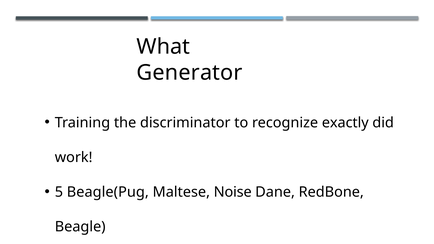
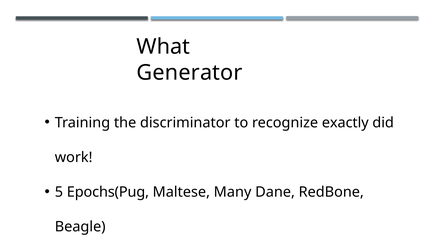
Beagle(Pug: Beagle(Pug -> Epochs(Pug
Noise: Noise -> Many
